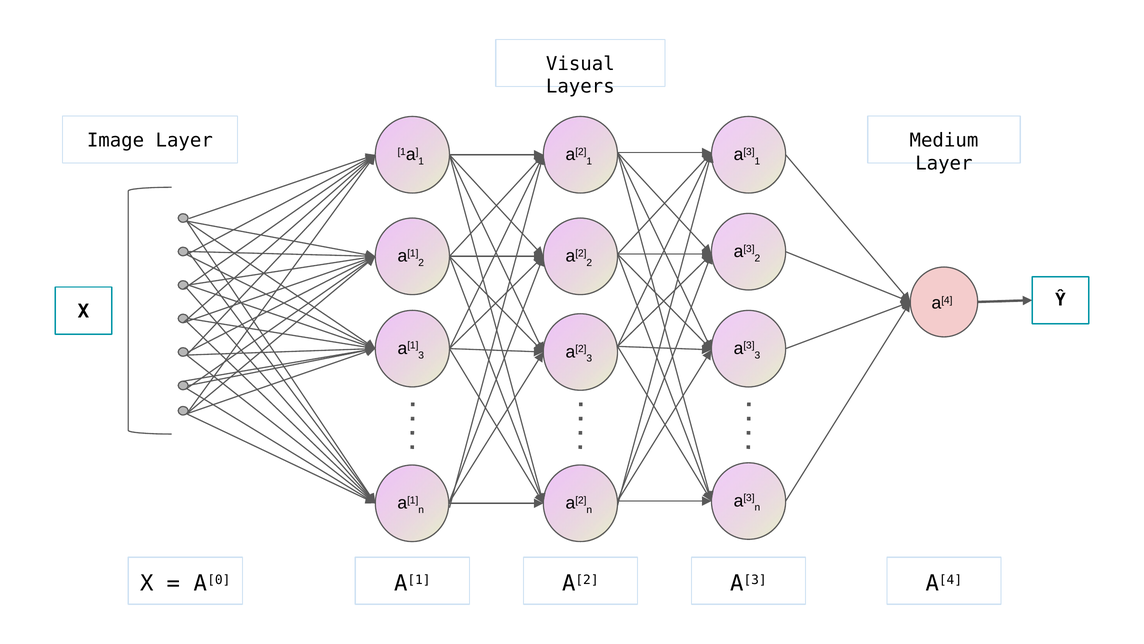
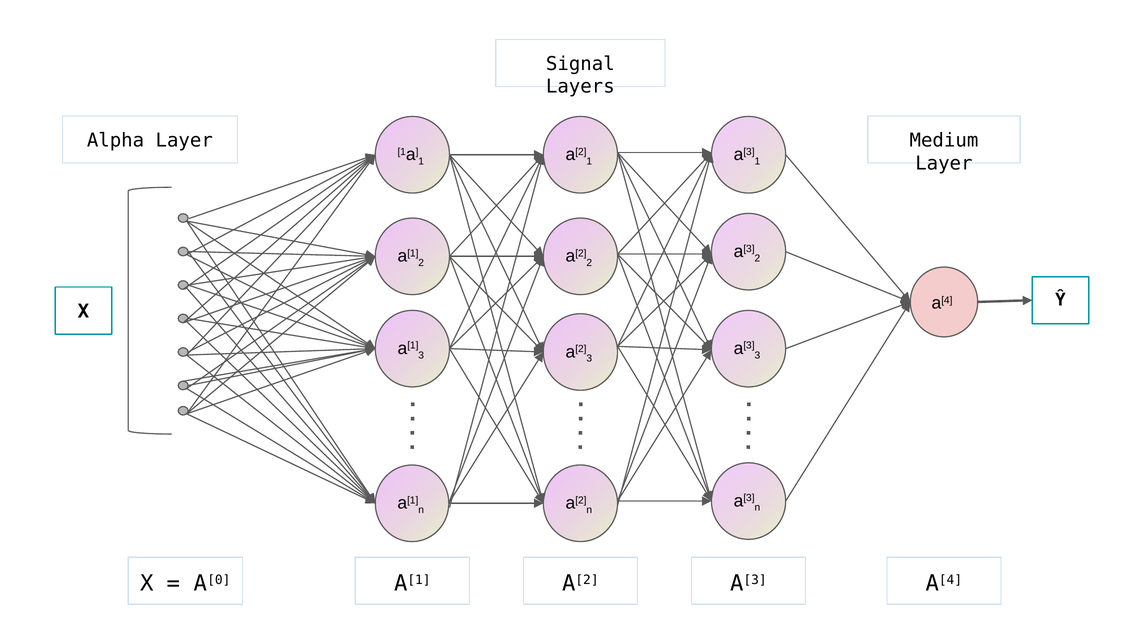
Visual: Visual -> Signal
Image: Image -> Alpha
